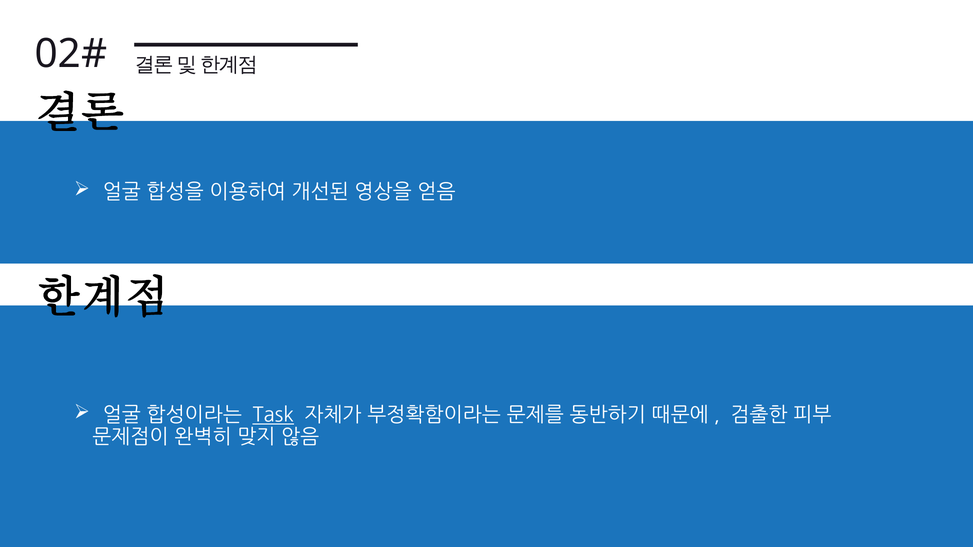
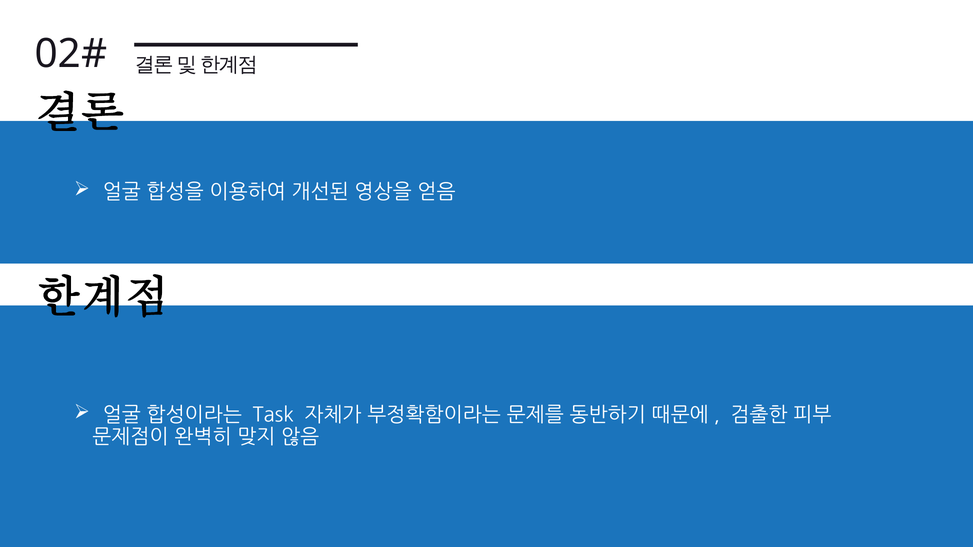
Task underline: present -> none
